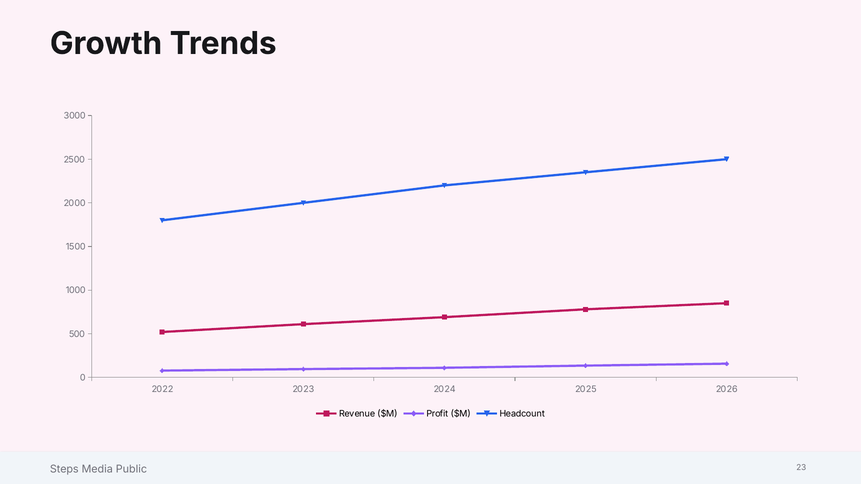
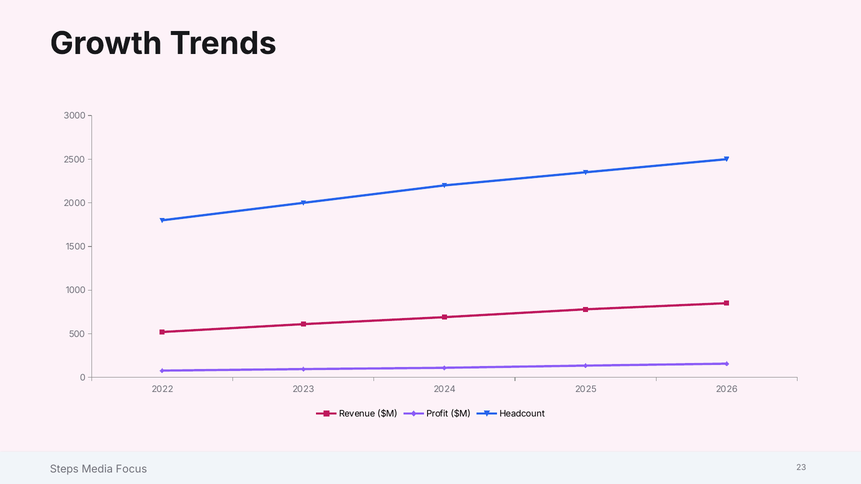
Public: Public -> Focus
